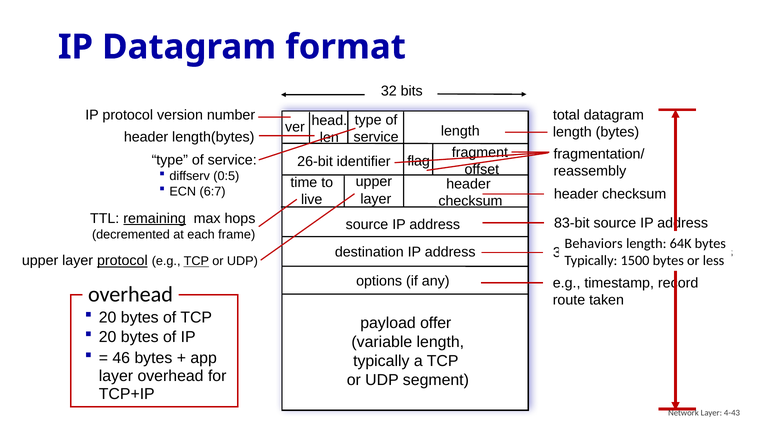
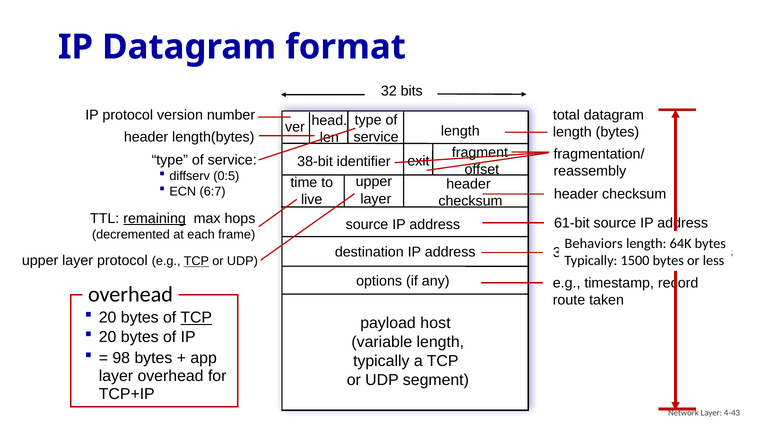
flag: flag -> exit
26-bit: 26-bit -> 38-bit
83-bit: 83-bit -> 61-bit
protocol at (122, 261) underline: present -> none
TCP at (196, 318) underline: none -> present
offer: offer -> host
46: 46 -> 98
